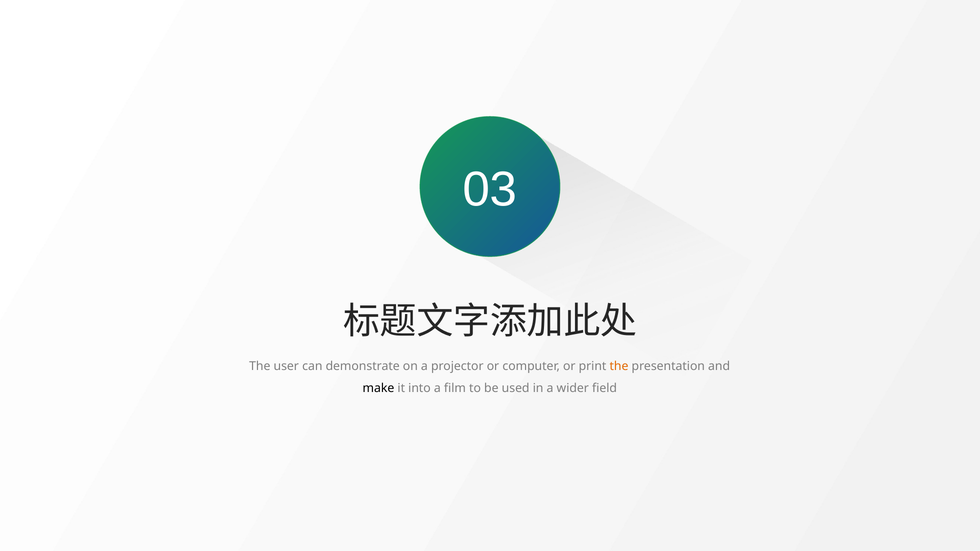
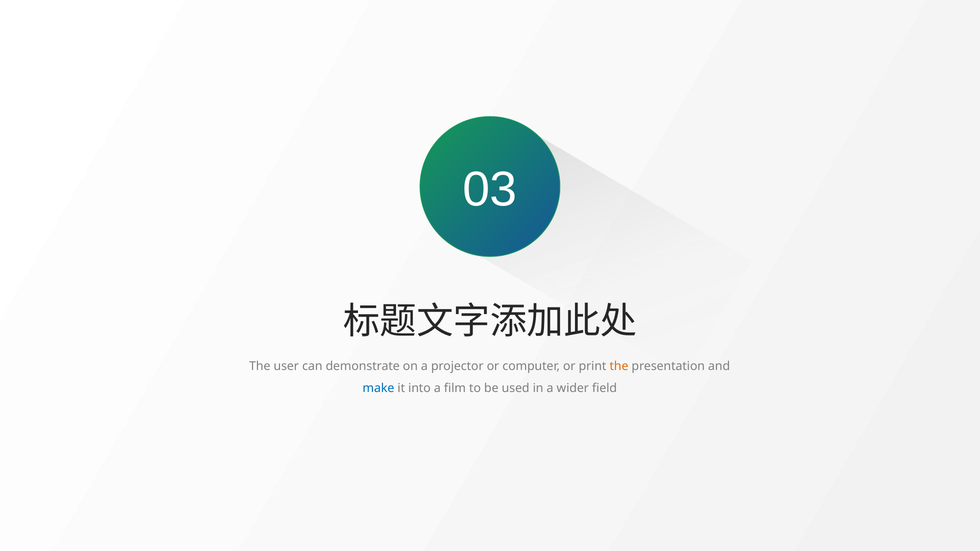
make colour: black -> blue
